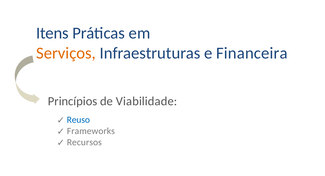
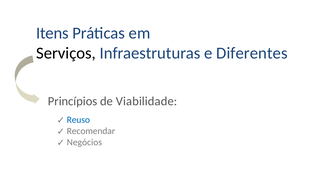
Serviços colour: orange -> black
Financeira: Financeira -> Diferentes
Frameworks: Frameworks -> Recomendar
Recursos: Recursos -> Negócios
